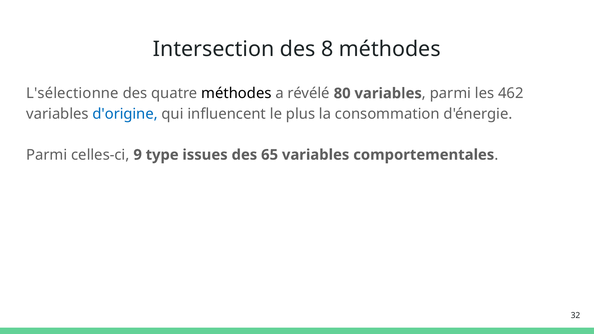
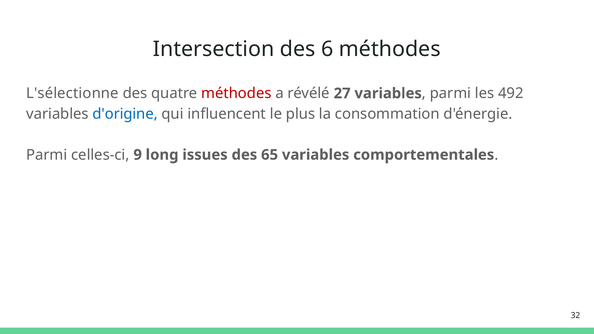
8: 8 -> 6
méthodes at (236, 93) colour: black -> red
80: 80 -> 27
462: 462 -> 492
type: type -> long
